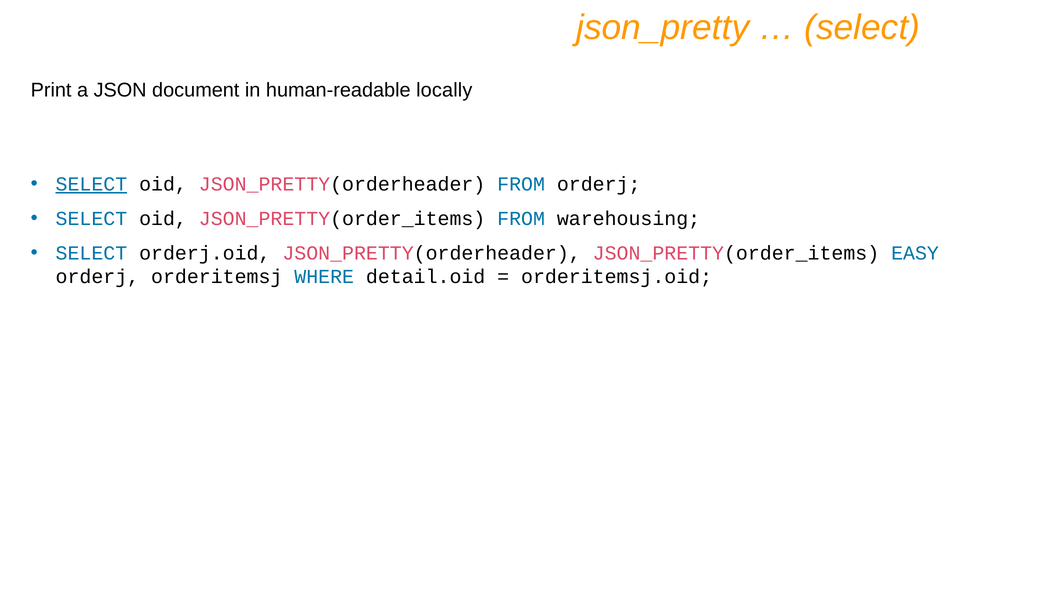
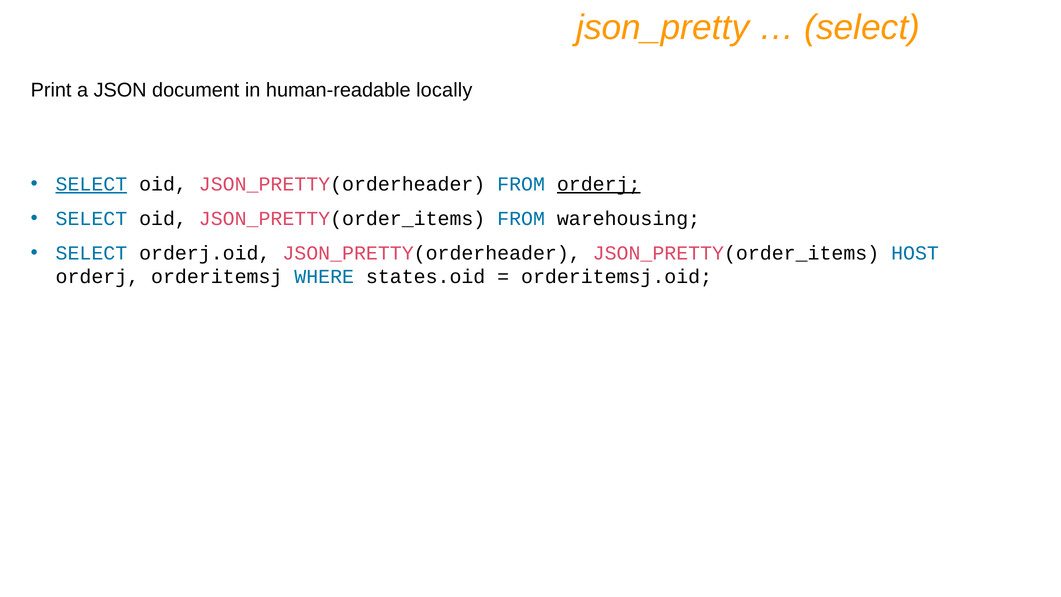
orderj at (599, 184) underline: none -> present
EASY: EASY -> HOST
detail.oid: detail.oid -> states.oid
